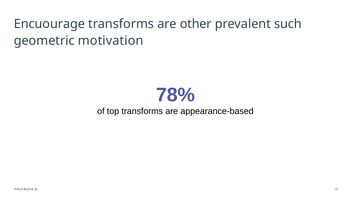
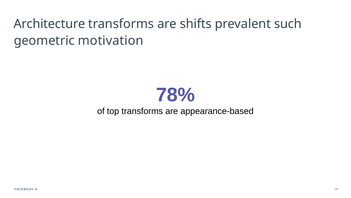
Encuourage: Encuourage -> Architecture
other: other -> shifts
